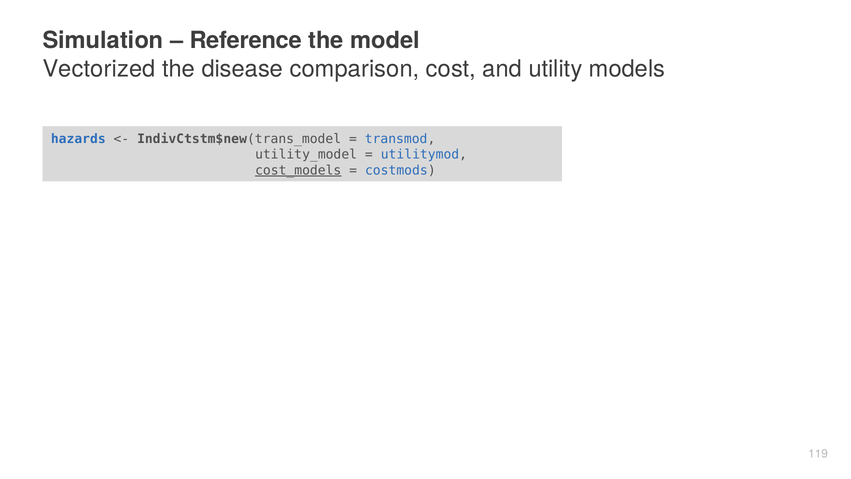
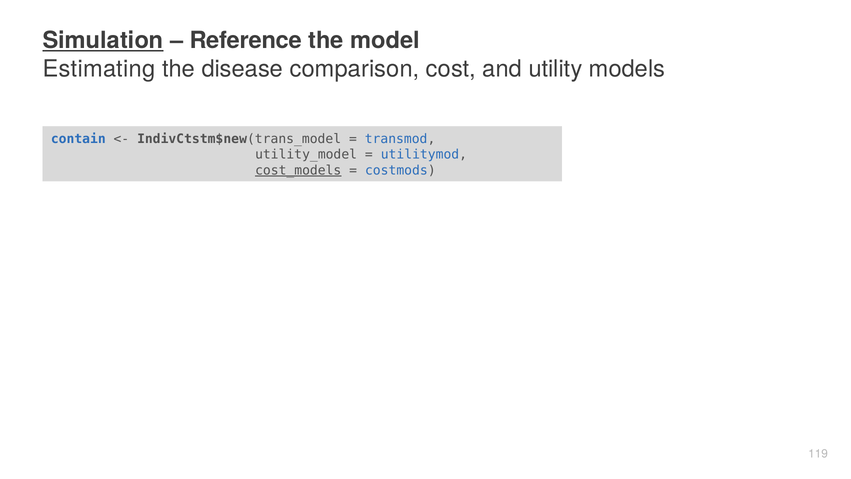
Simulation underline: none -> present
Vectorized: Vectorized -> Estimating
hazards: hazards -> contain
